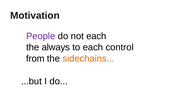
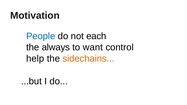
People colour: purple -> blue
to each: each -> want
from: from -> help
